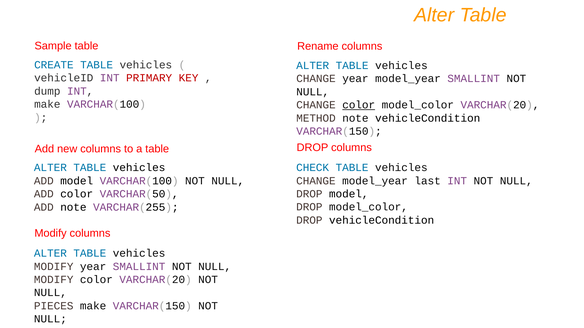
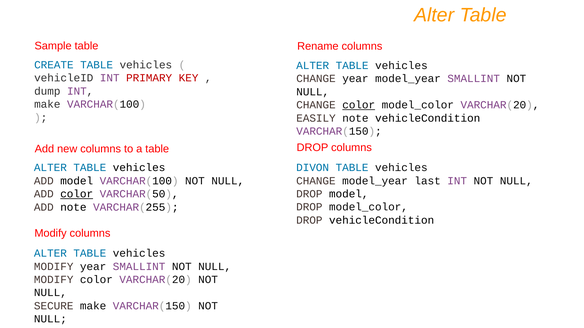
METHOD: METHOD -> EASILY
CHECK: CHECK -> DIVON
color at (77, 194) underline: none -> present
PIECES: PIECES -> SECURE
